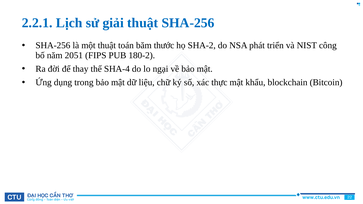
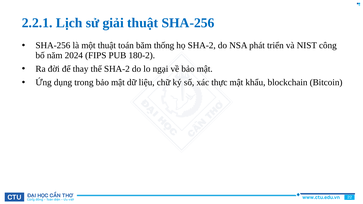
thước: thước -> thống
2051: 2051 -> 2024
thế SHA-4: SHA-4 -> SHA-2
